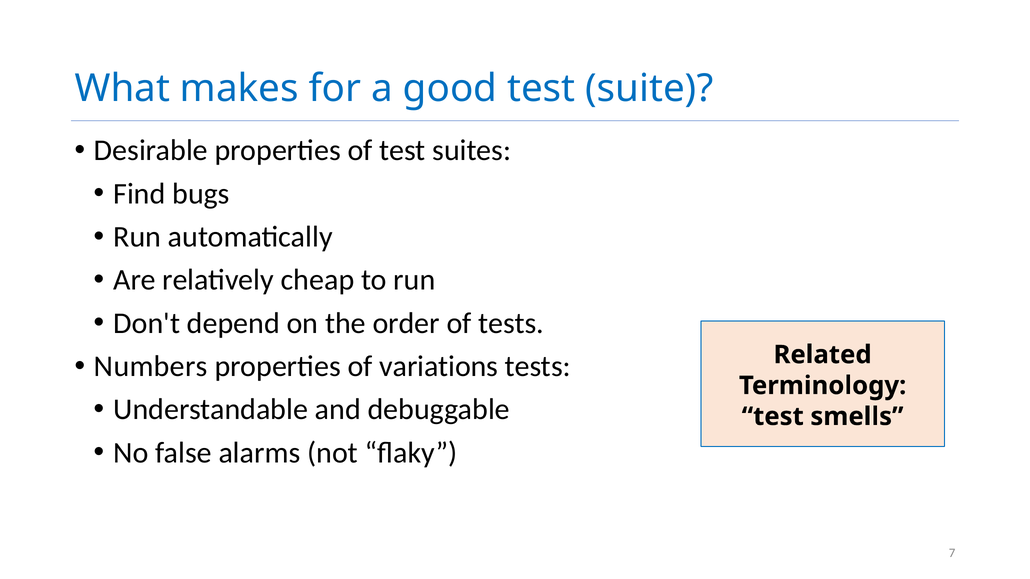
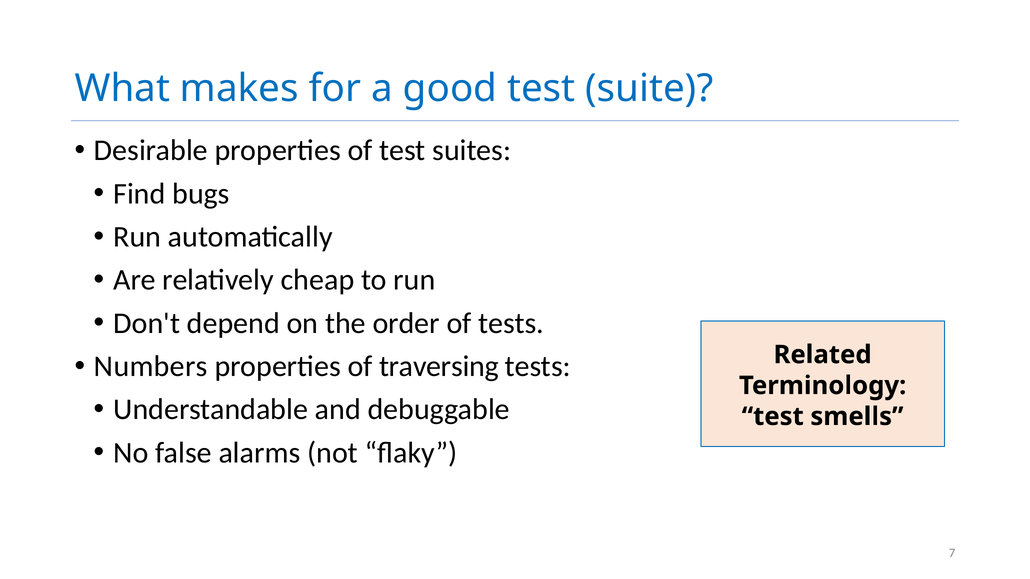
variations: variations -> traversing
